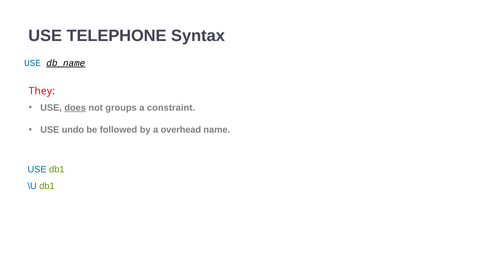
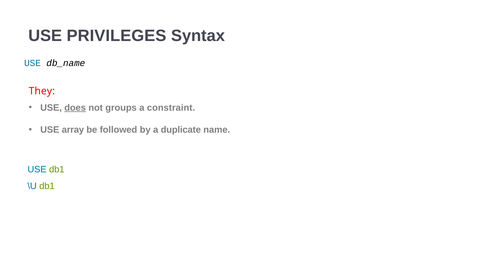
TELEPHONE: TELEPHONE -> PRIVILEGES
db_name underline: present -> none
undo: undo -> array
overhead: overhead -> duplicate
